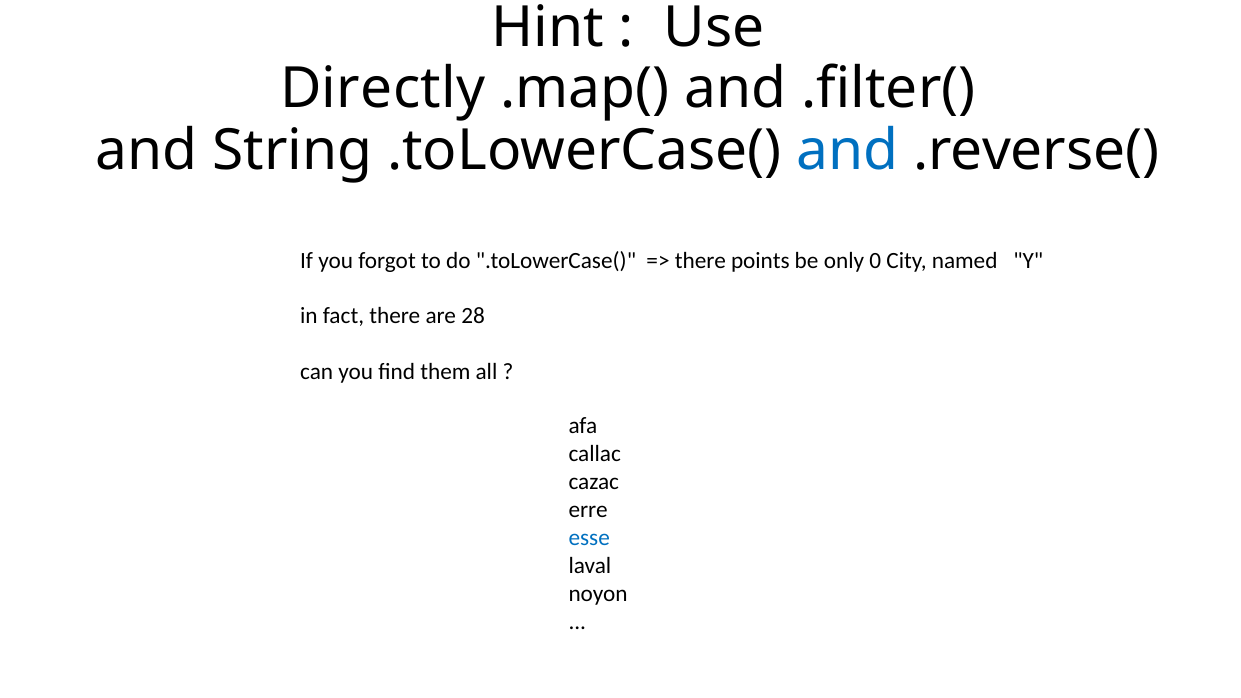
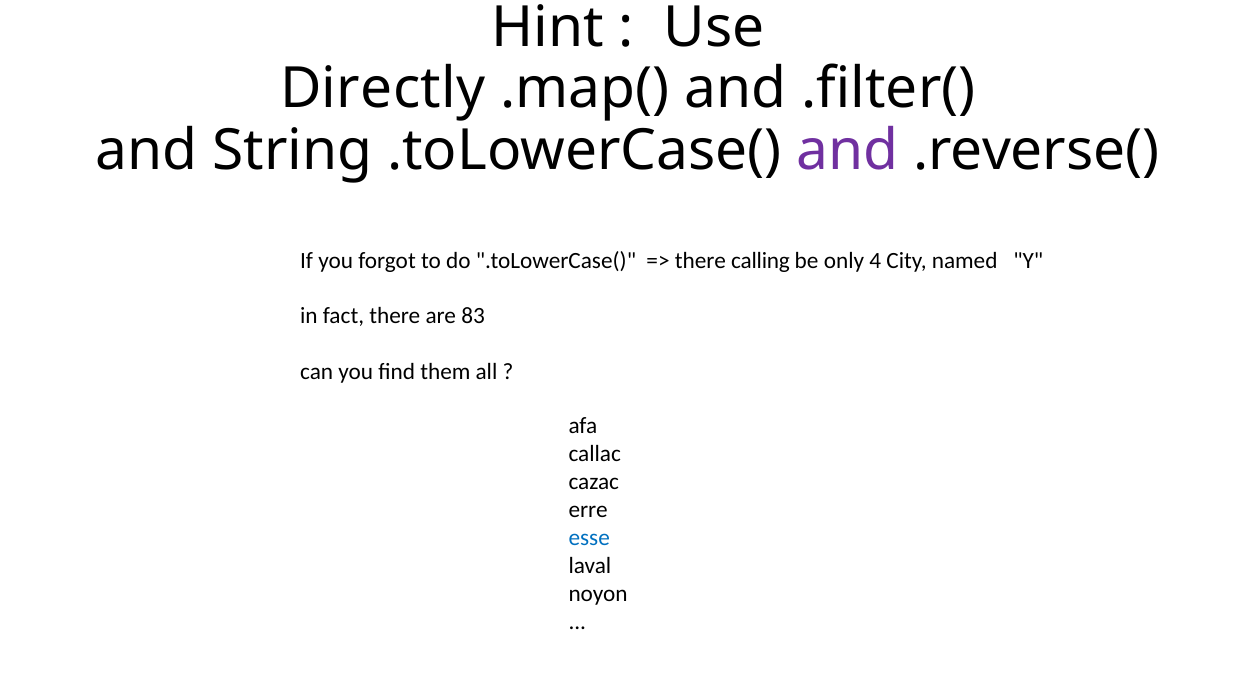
and at (848, 150) colour: blue -> purple
points: points -> calling
0: 0 -> 4
28: 28 -> 83
